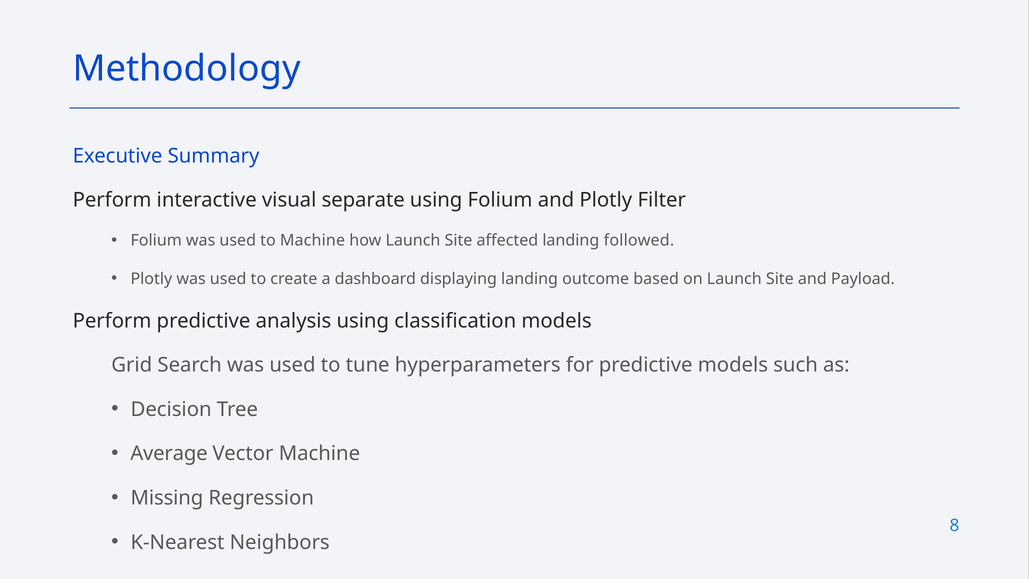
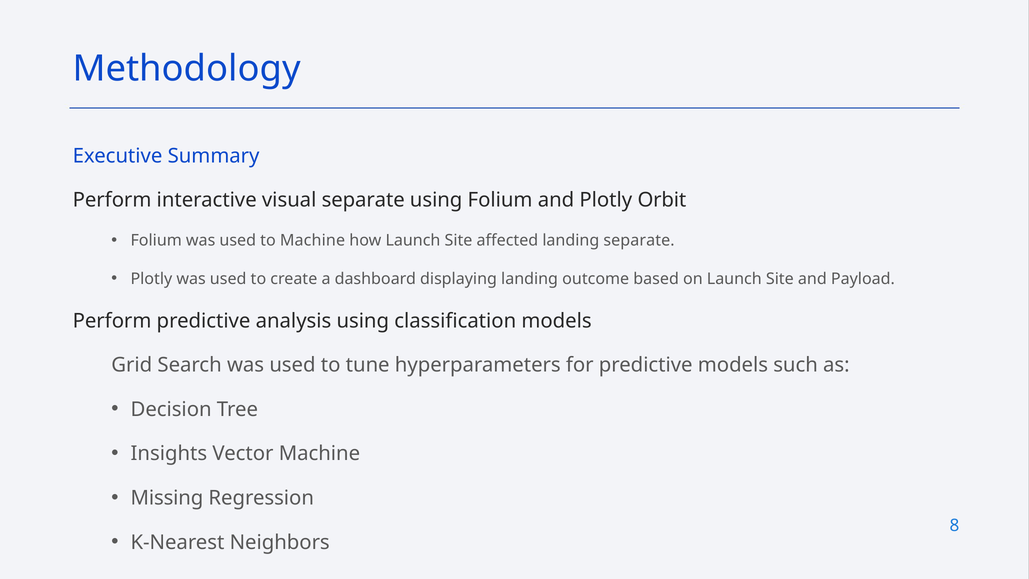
Filter: Filter -> Orbit
landing followed: followed -> separate
Average: Average -> Insights
